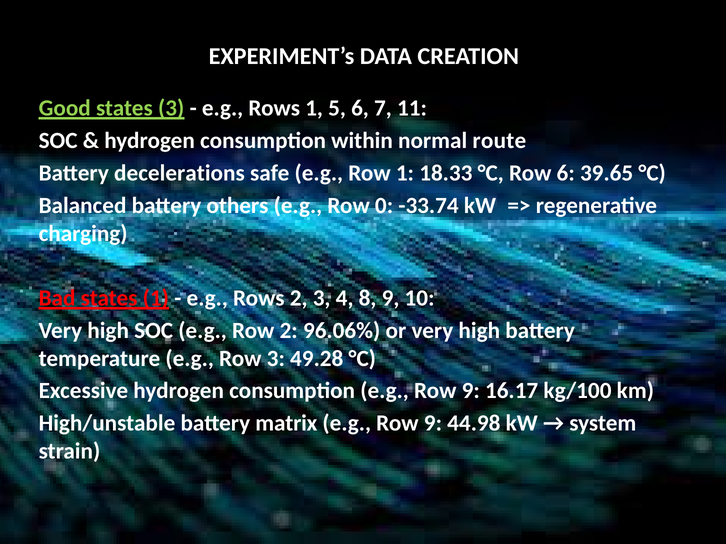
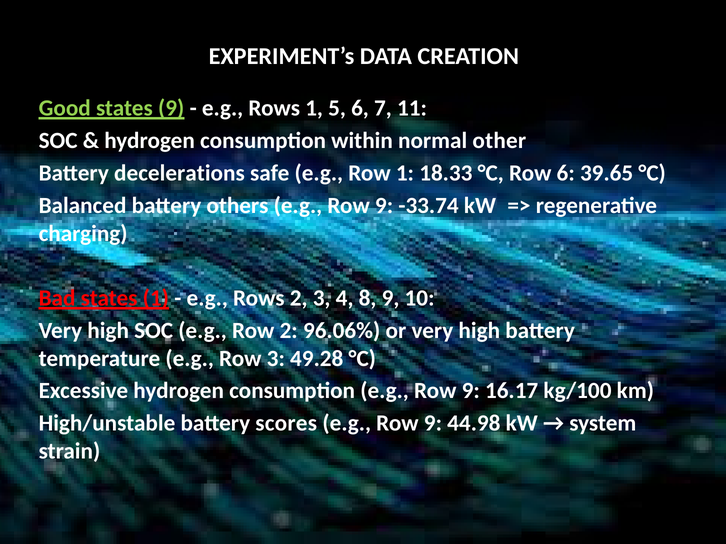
states 3: 3 -> 9
route: route -> other
0 at (384, 206): 0 -> 9
matrix: matrix -> scores
